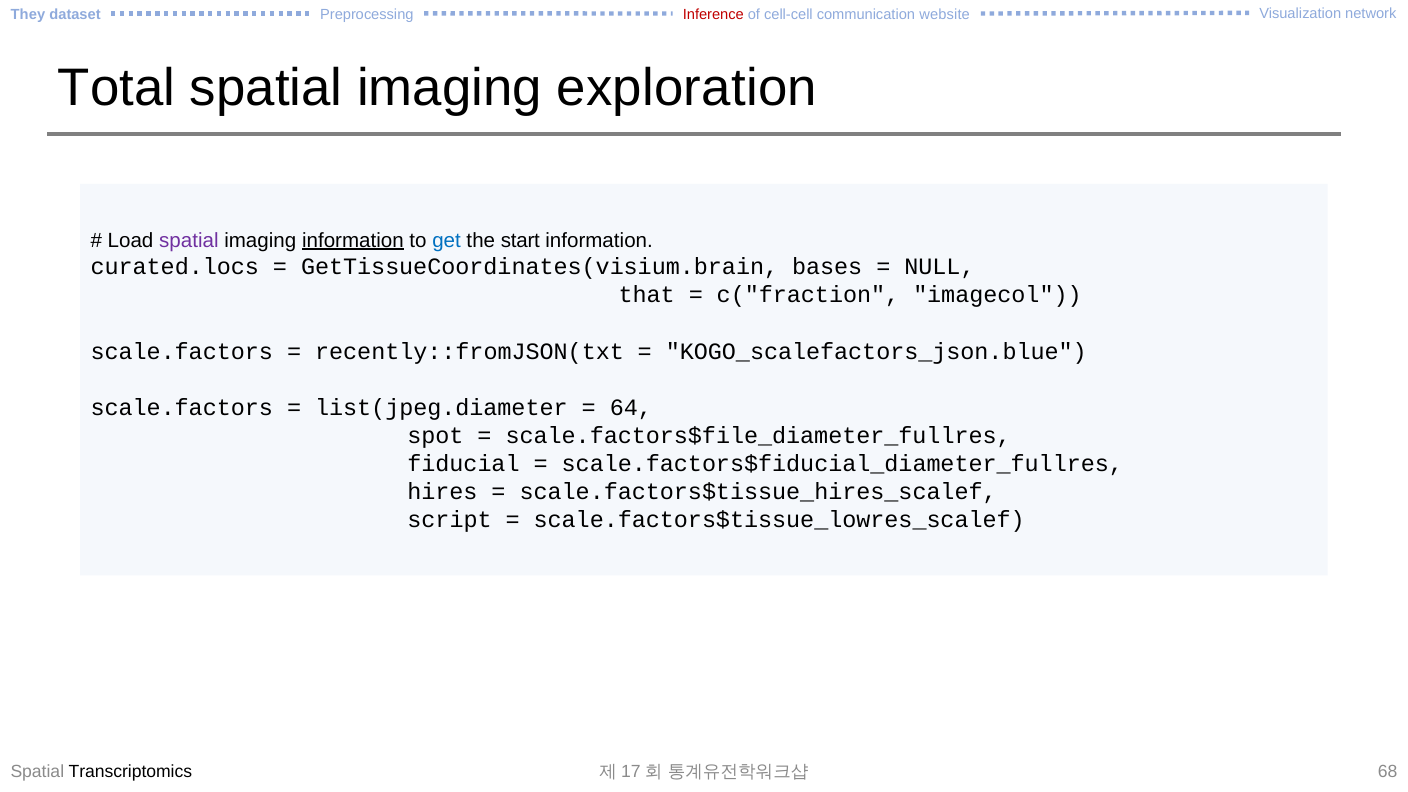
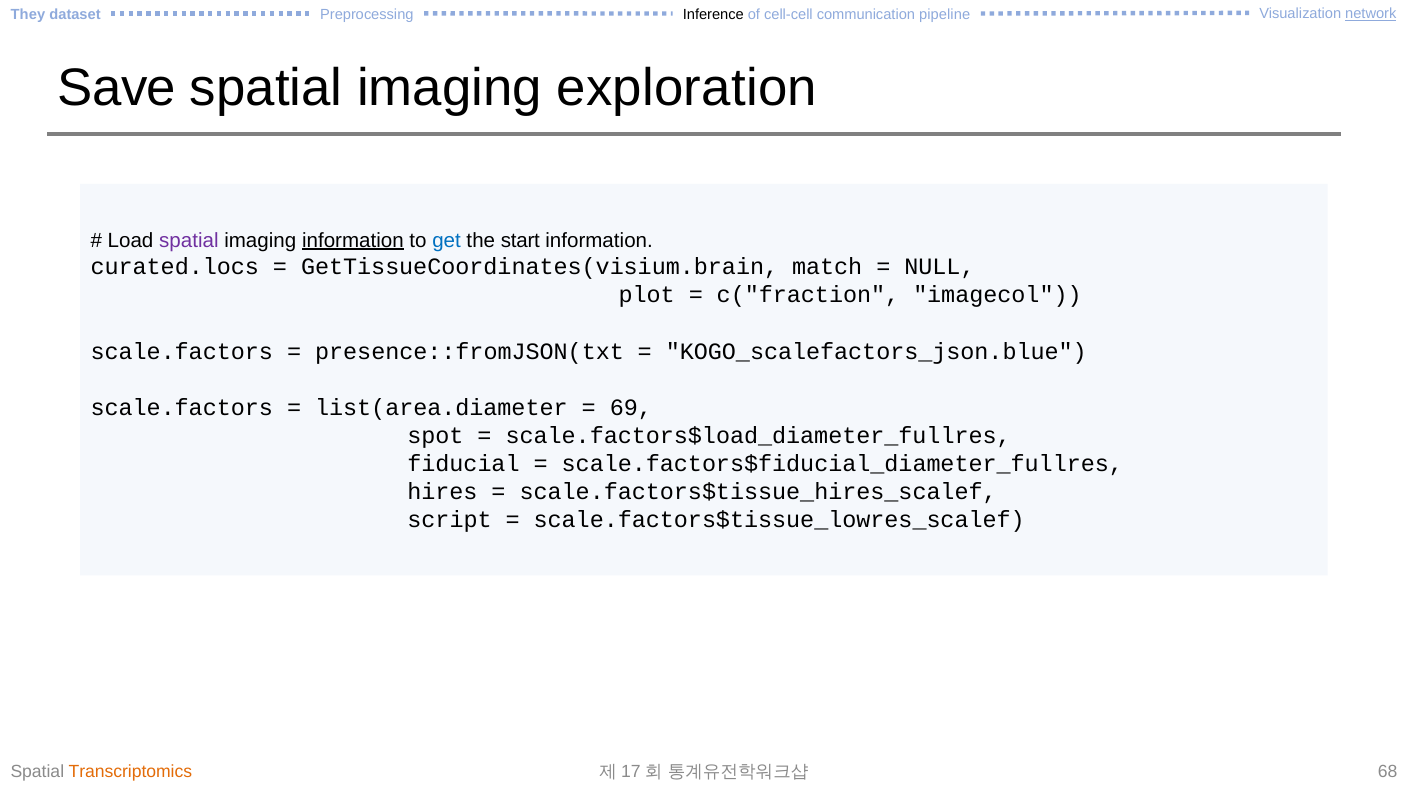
Inference colour: red -> black
website: website -> pipeline
network underline: none -> present
Total: Total -> Save
bases: bases -> match
that: that -> plot
recently::fromJSON(txt: recently::fromJSON(txt -> presence::fromJSON(txt
list(jpeg.diameter: list(jpeg.diameter -> list(area.diameter
64: 64 -> 69
scale.factors$file_diameter_fullres: scale.factors$file_diameter_fullres -> scale.factors$load_diameter_fullres
Transcriptomics colour: black -> orange
